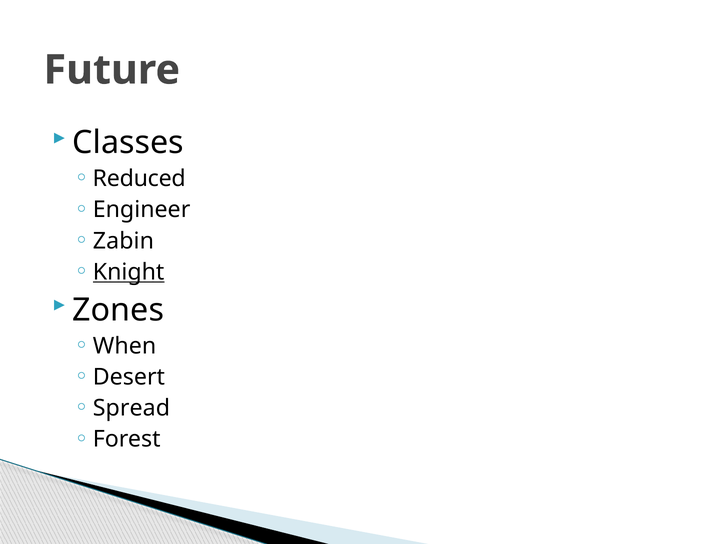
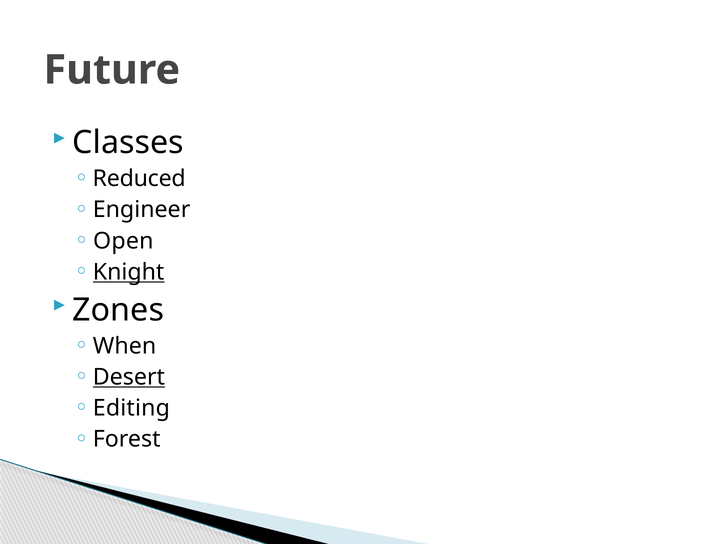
Zabin: Zabin -> Open
Desert underline: none -> present
Spread: Spread -> Editing
